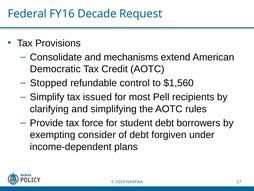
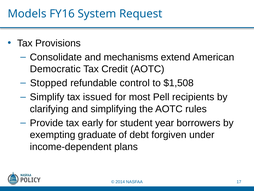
Federal: Federal -> Models
Decade: Decade -> System
$1,560: $1,560 -> $1,508
force: force -> early
student debt: debt -> year
consider: consider -> graduate
